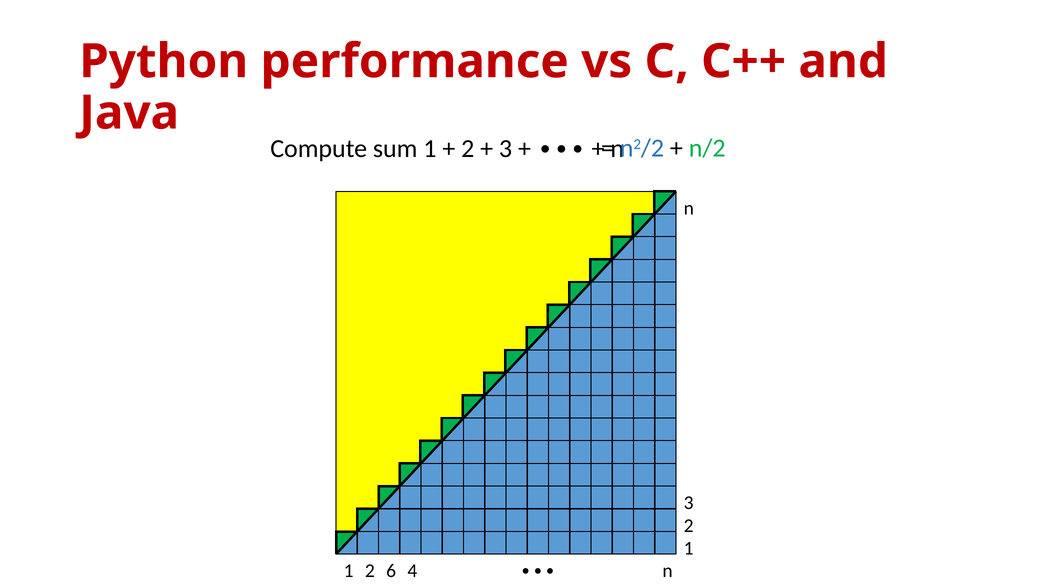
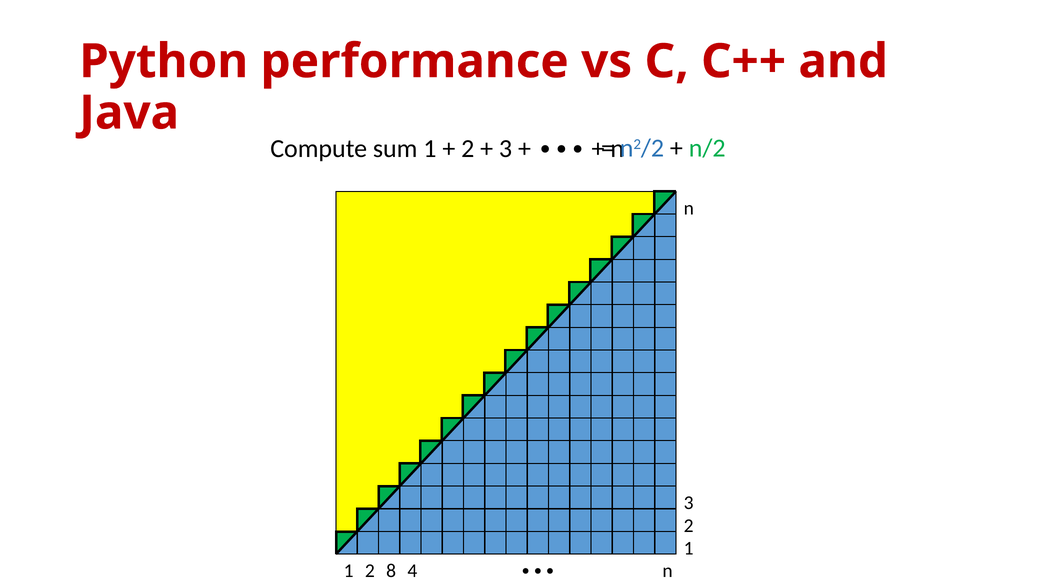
6: 6 -> 8
